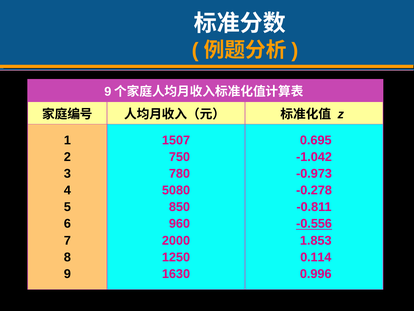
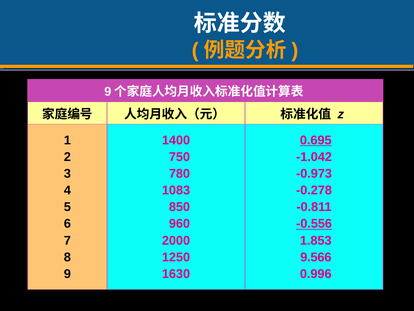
1507: 1507 -> 1400
0.695 underline: none -> present
5080: 5080 -> 1083
0.114: 0.114 -> 9.566
